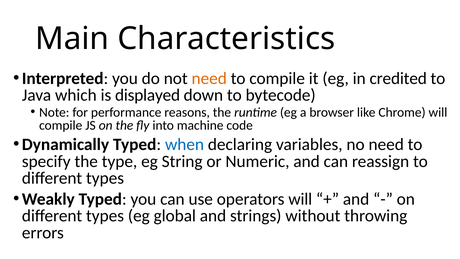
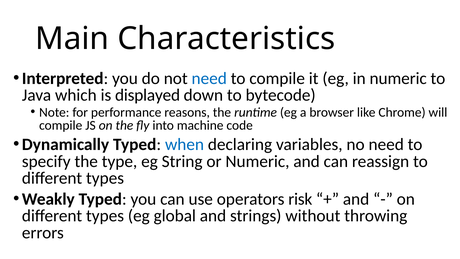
need at (209, 78) colour: orange -> blue
in credited: credited -> numeric
operators will: will -> risk
